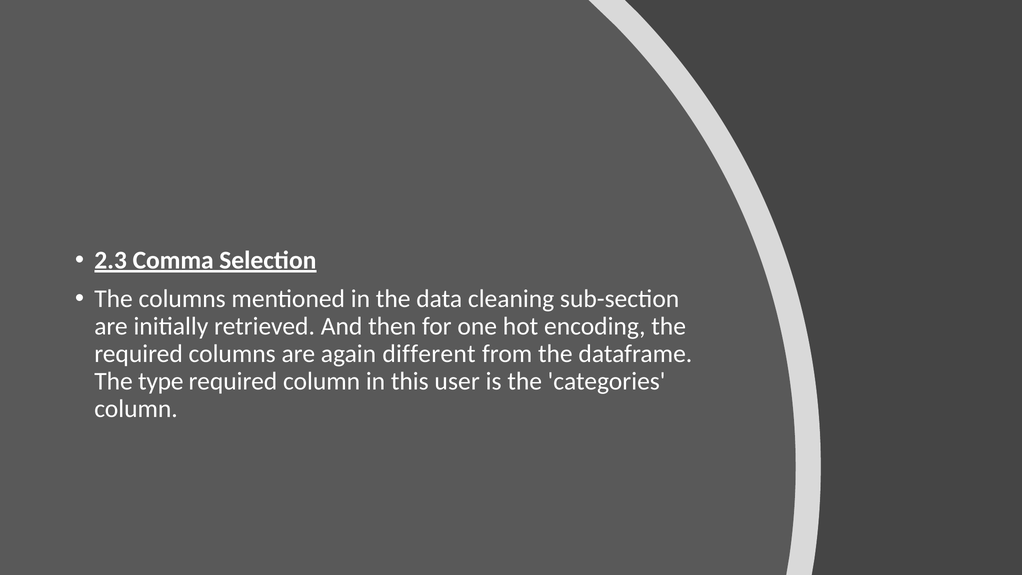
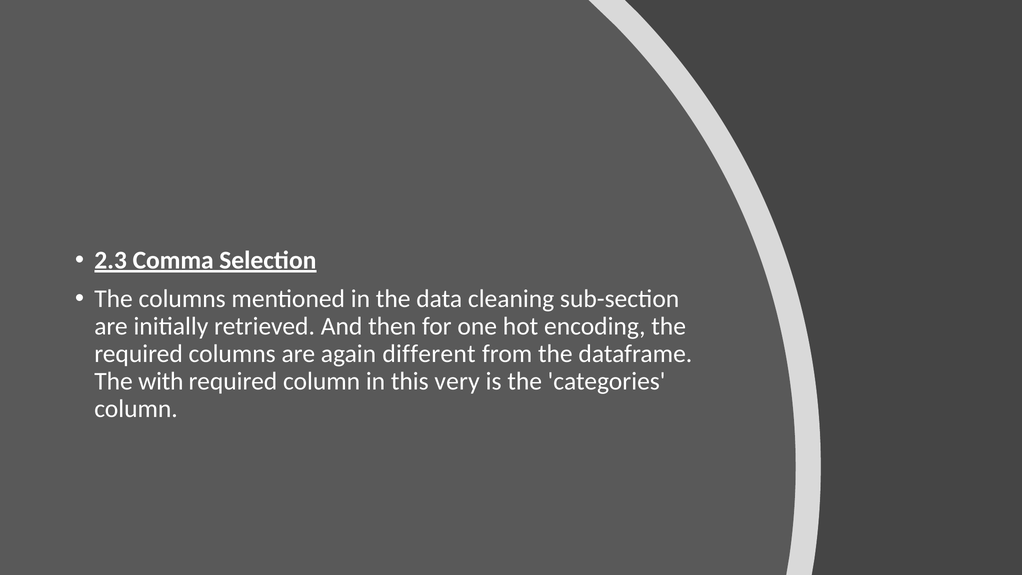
type: type -> with
user: user -> very
